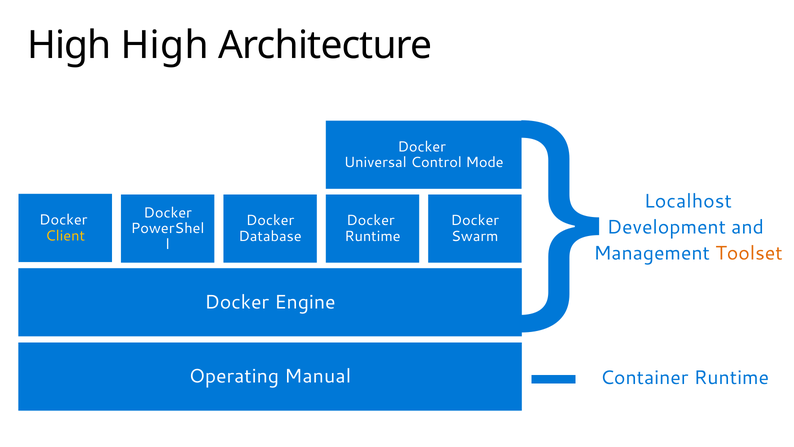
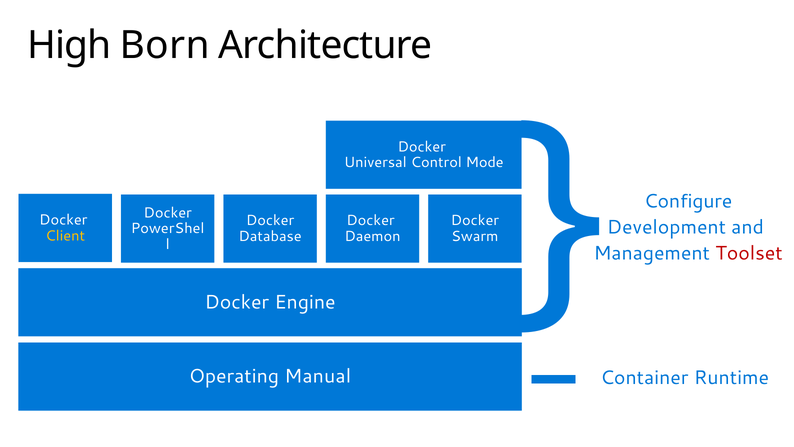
High High: High -> Born
Localhost: Localhost -> Configure
Runtime at (372, 236): Runtime -> Daemon
Toolset colour: orange -> red
